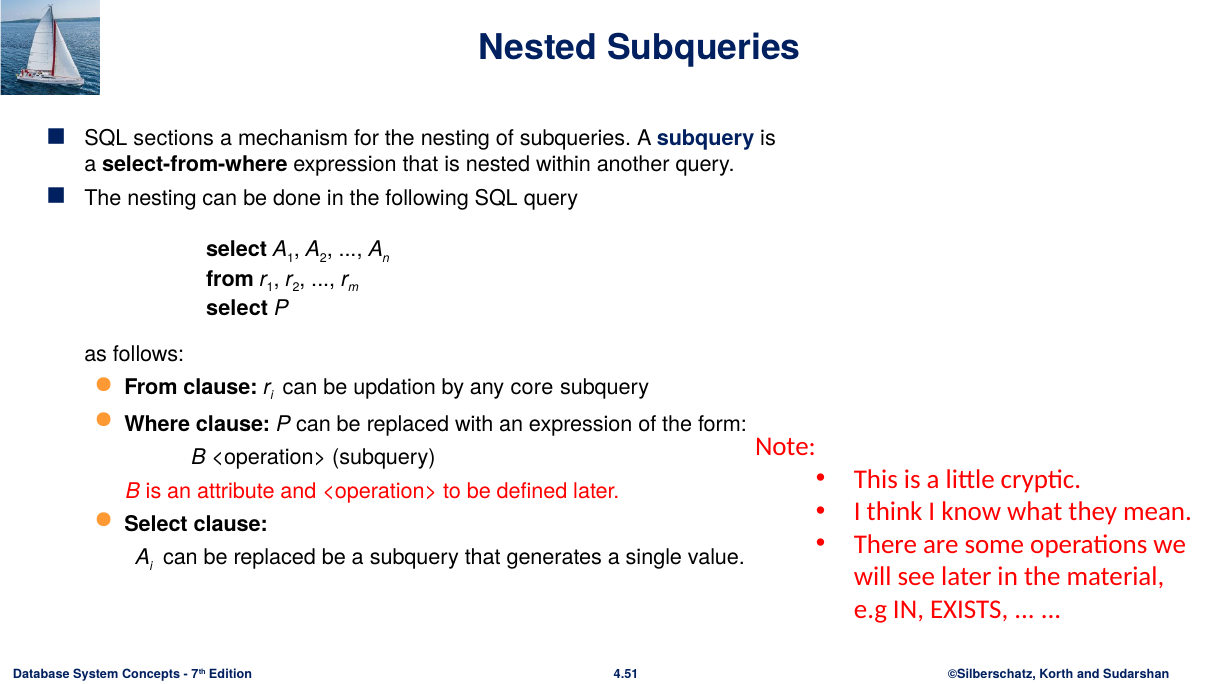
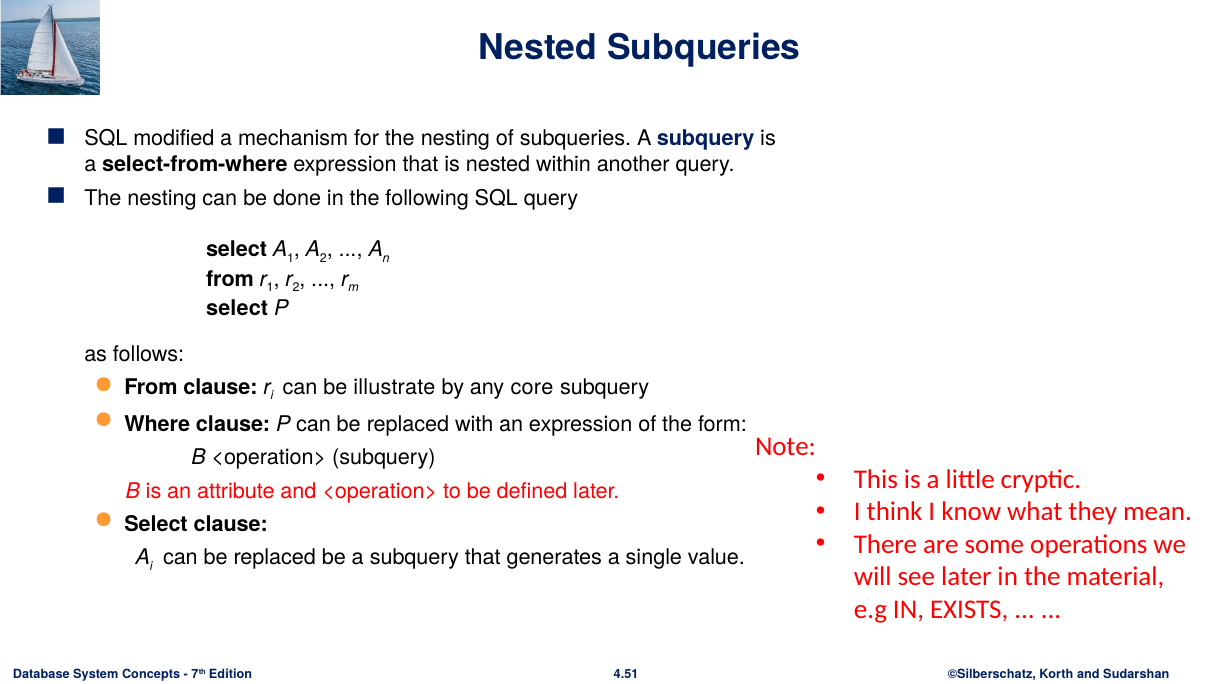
sections: sections -> modified
updation: updation -> illustrate
